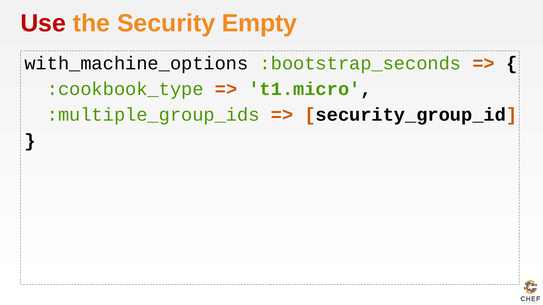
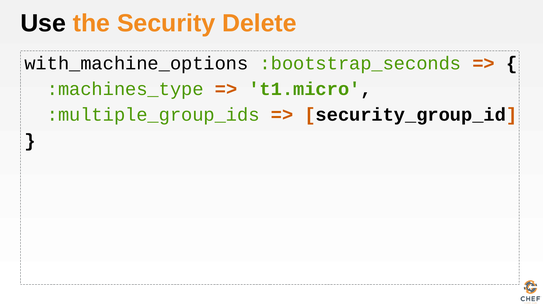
Use colour: red -> black
Empty: Empty -> Delete
:cookbook_type: :cookbook_type -> :machines_type
